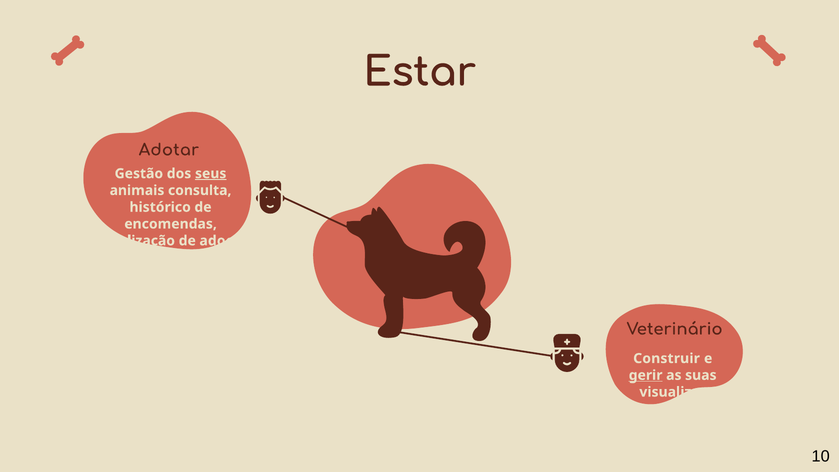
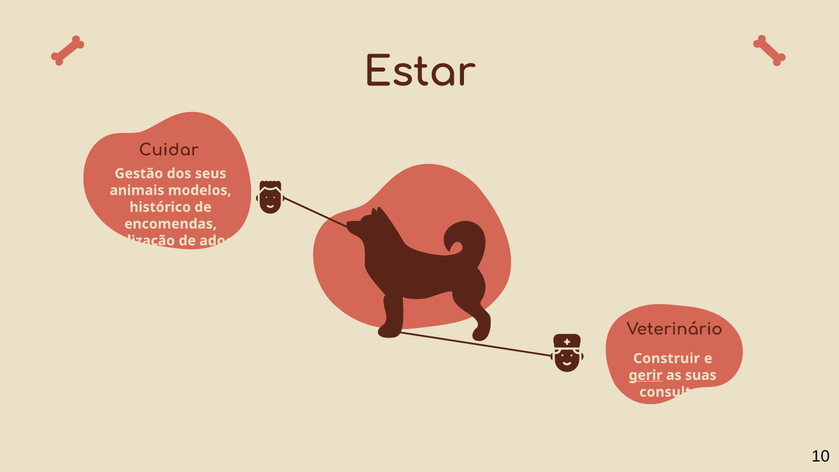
Adotar: Adotar -> Cuidar
seus underline: present -> none
consulta: consulta -> modelos
visualizar: visualizar -> consultar
